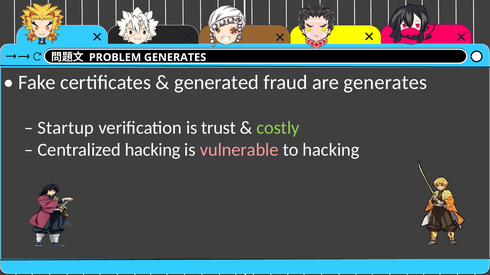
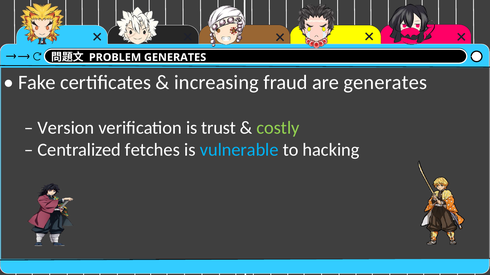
generated: generated -> increasing
Startup: Startup -> Version
Centralized hacking: hacking -> fetches
vulnerable colour: pink -> light blue
